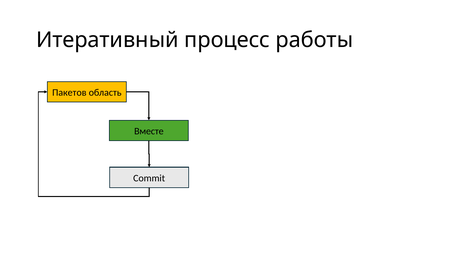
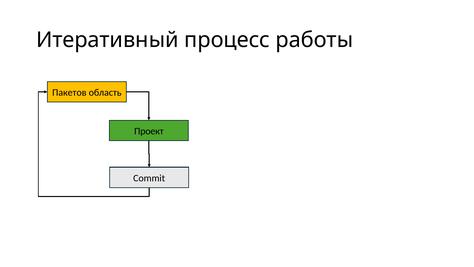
Вместе: Вместе -> Проект
